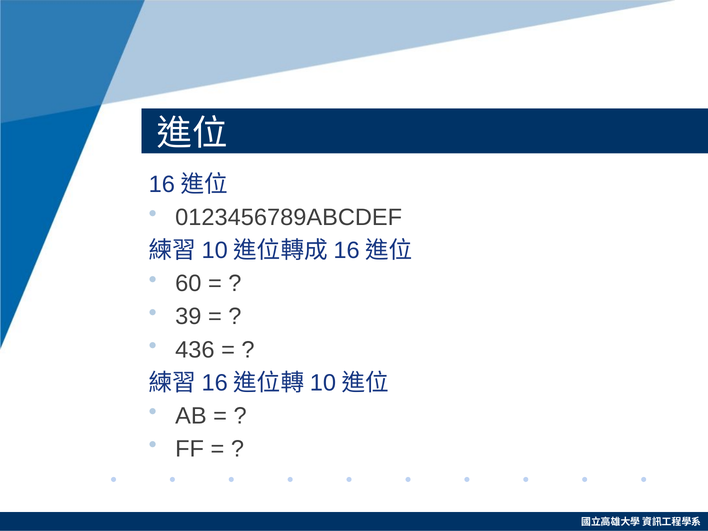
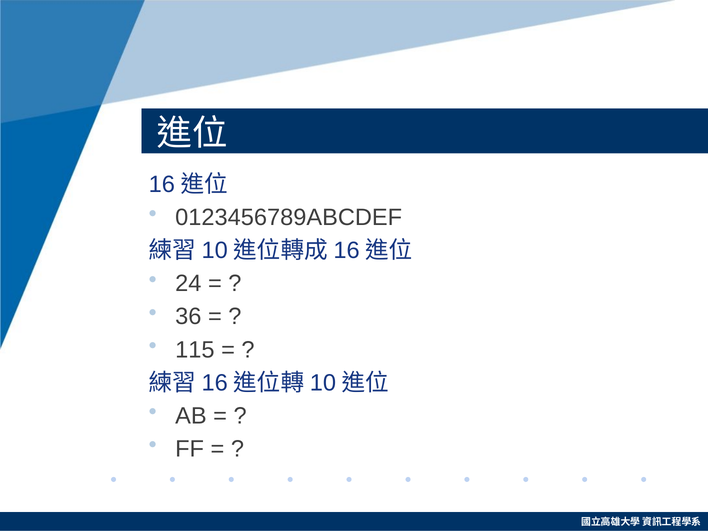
60: 60 -> 24
39: 39 -> 36
436: 436 -> 115
